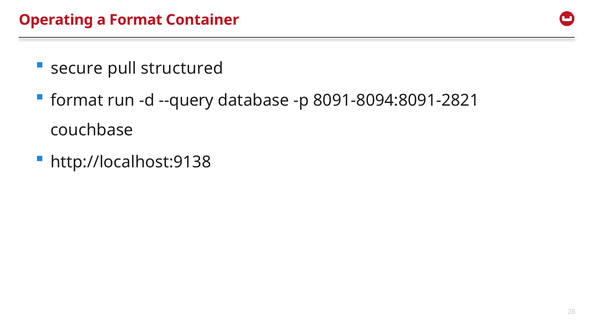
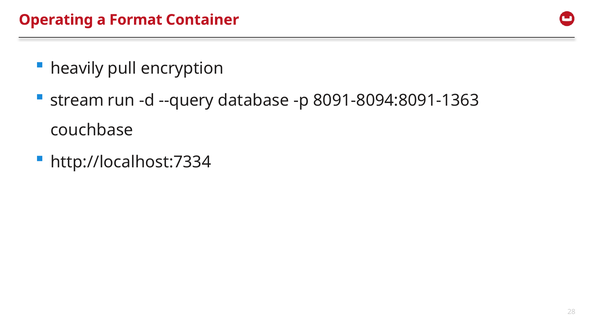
secure: secure -> heavily
structured: structured -> encryption
format at (77, 100): format -> stream
8091-8094:8091-2821: 8091-8094:8091-2821 -> 8091-8094:8091-1363
http://localhost:9138: http://localhost:9138 -> http://localhost:7334
